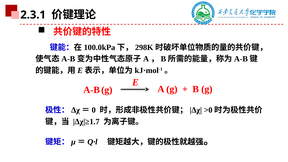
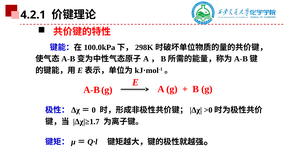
2.3.1: 2.3.1 -> 4.2.1
